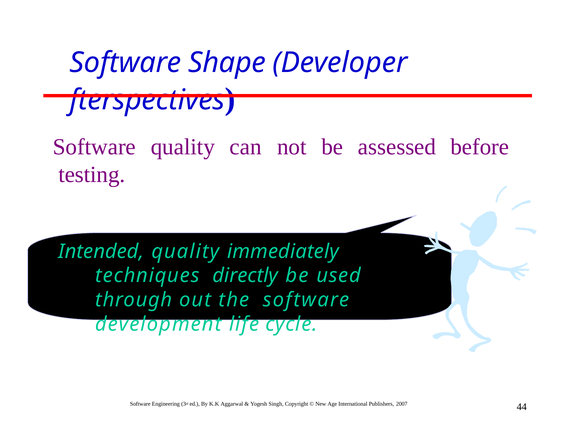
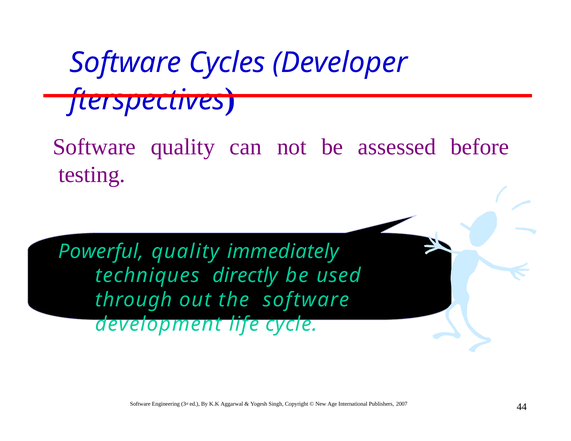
Shape: Shape -> Cycles
Intended: Intended -> Powerful
